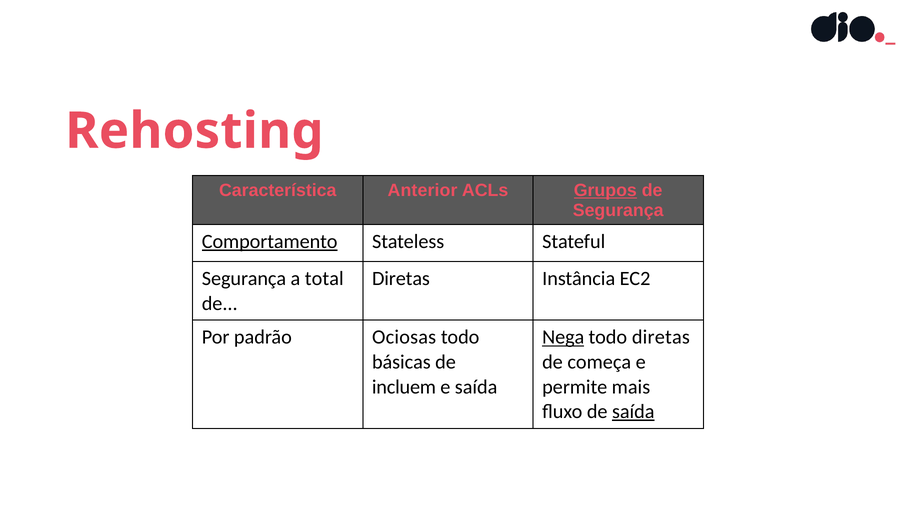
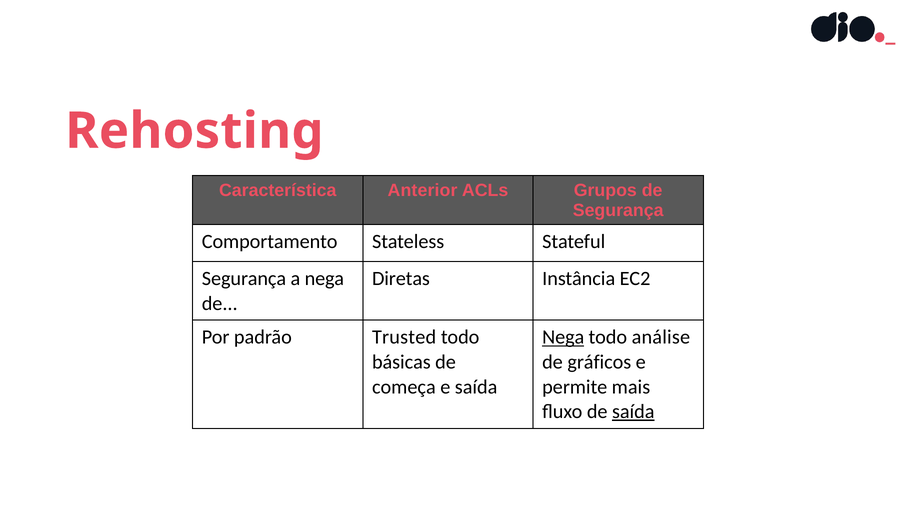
Grupos underline: present -> none
Comportamento underline: present -> none
a total: total -> nega
Ociosas: Ociosas -> Trusted
todo diretas: diretas -> análise
começa: começa -> gráficos
incluem: incluem -> começa
